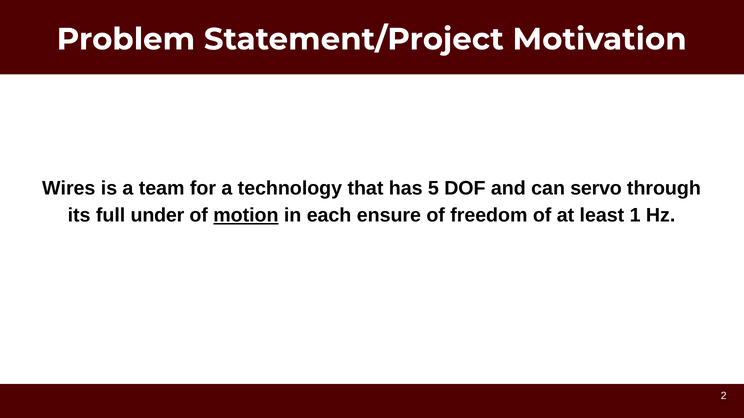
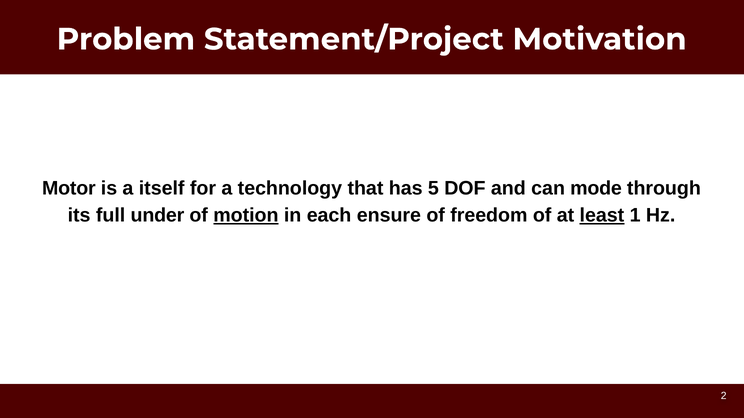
Wires: Wires -> Motor
team: team -> itself
servo: servo -> mode
least underline: none -> present
